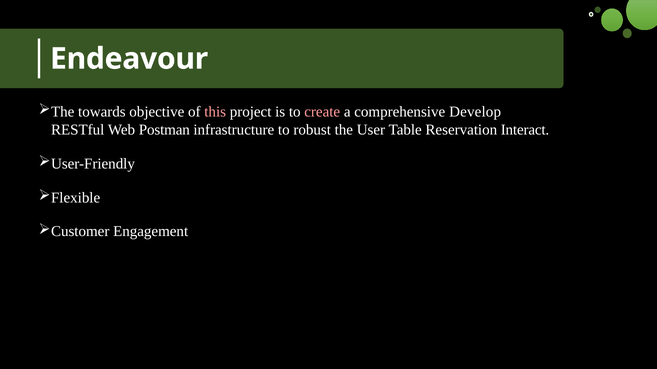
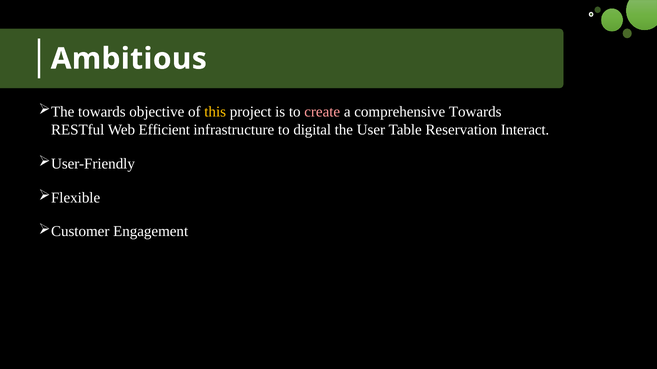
Endeavour: Endeavour -> Ambitious
this colour: pink -> yellow
comprehensive Develop: Develop -> Towards
Postman: Postman -> Efficient
robust: robust -> digital
